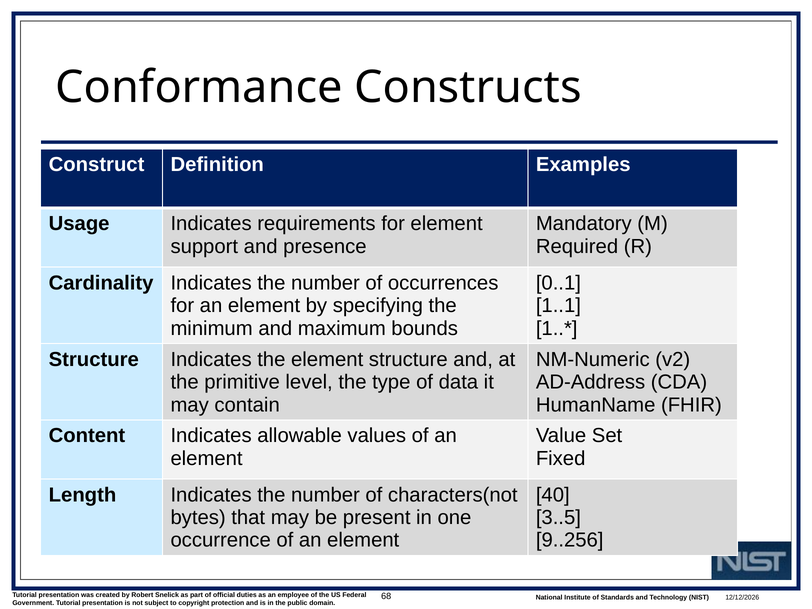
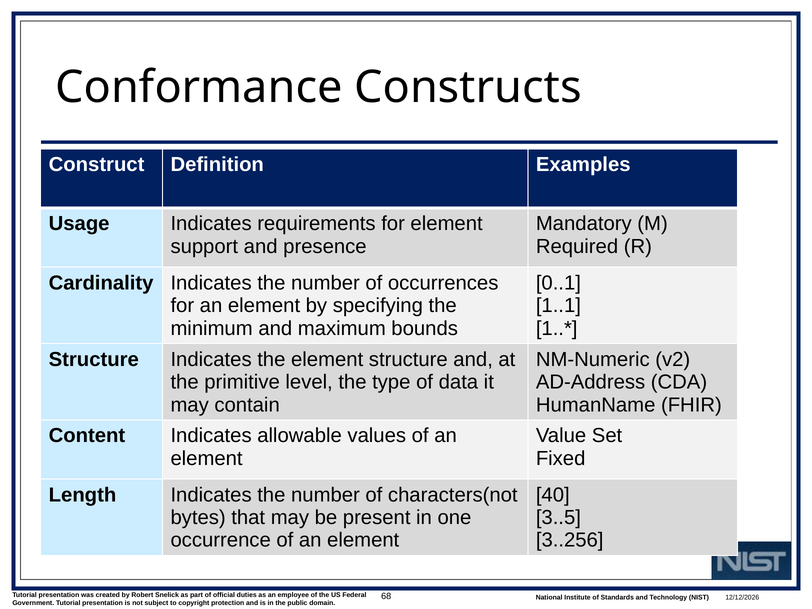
9..256: 9..256 -> 3..256
